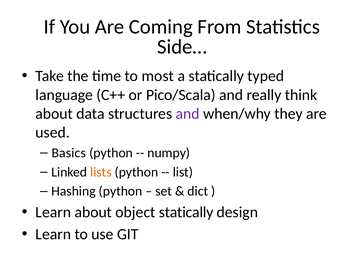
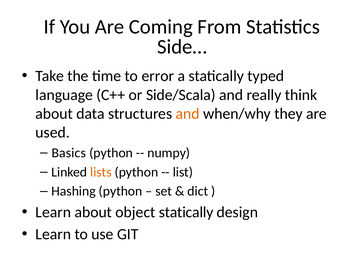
most: most -> error
Pico/Scala: Pico/Scala -> Side/Scala
and at (188, 114) colour: purple -> orange
